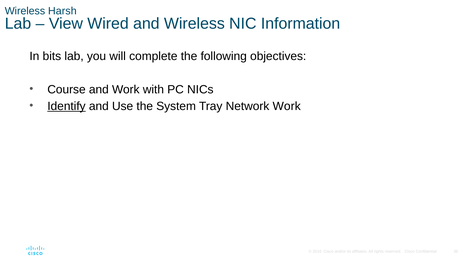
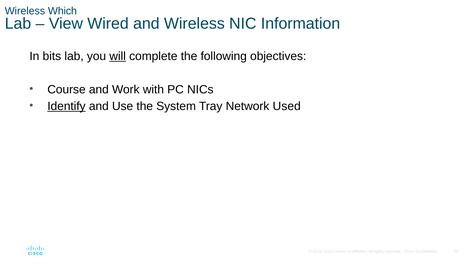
Harsh: Harsh -> Which
will underline: none -> present
Network Work: Work -> Used
